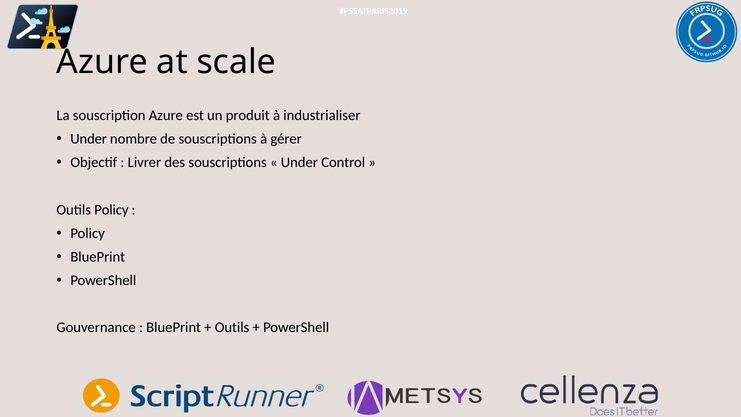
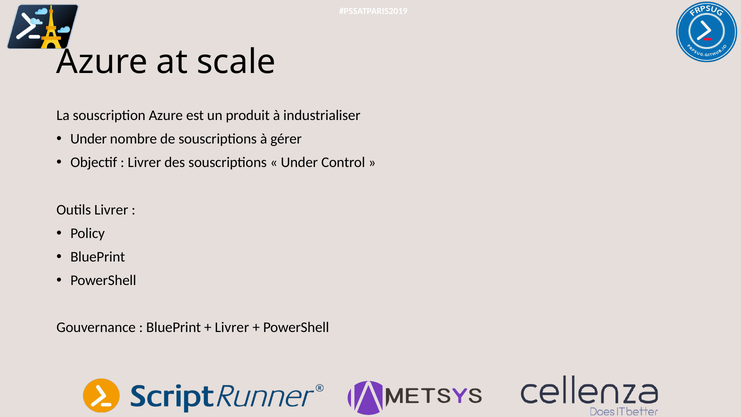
Outils Policy: Policy -> Livrer
Outils at (232, 327): Outils -> Livrer
